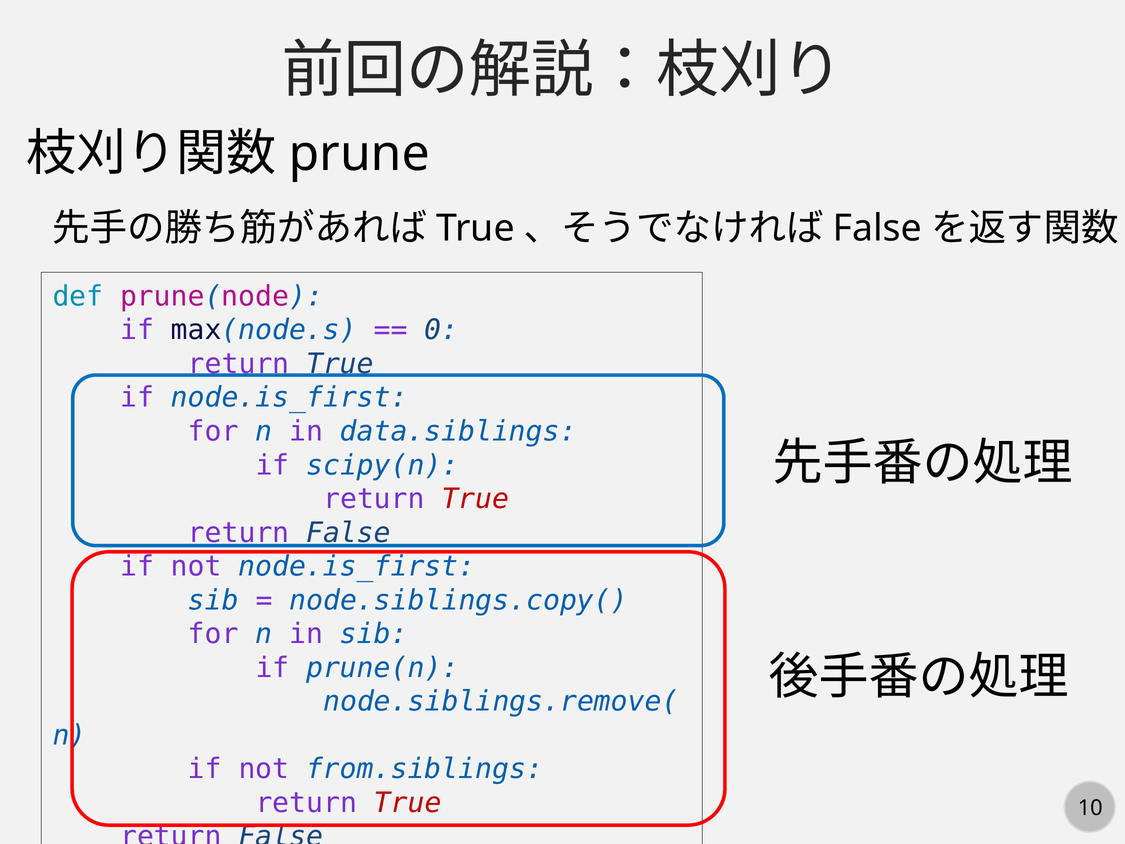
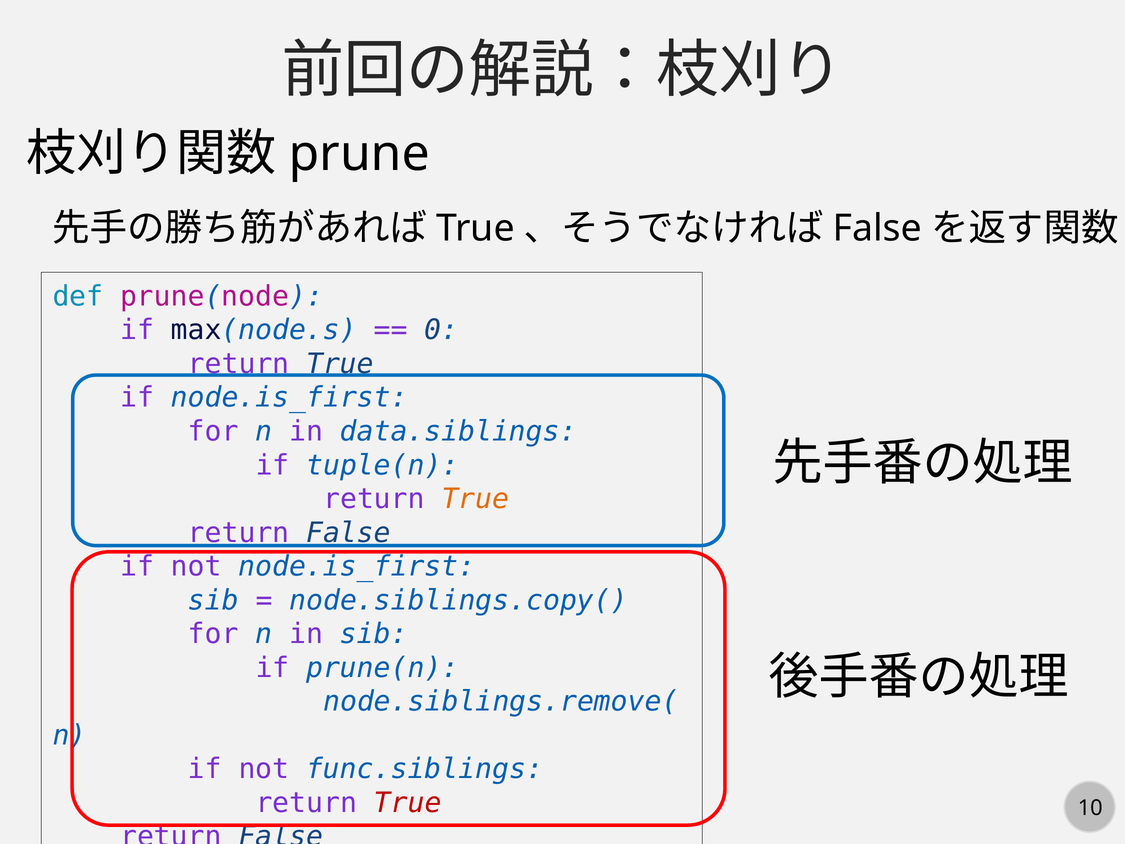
scipy(n: scipy(n -> tuple(n
True at (475, 499) colour: red -> orange
from.siblings: from.siblings -> func.siblings
